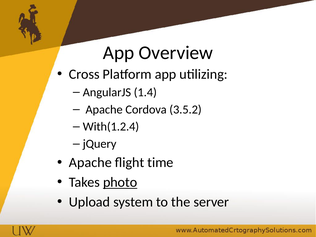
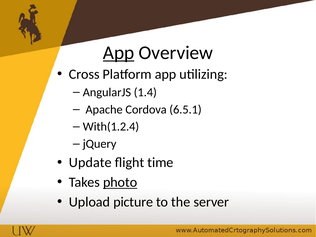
App at (119, 53) underline: none -> present
3.5.2: 3.5.2 -> 6.5.1
Apache at (90, 163): Apache -> Update
system: system -> picture
